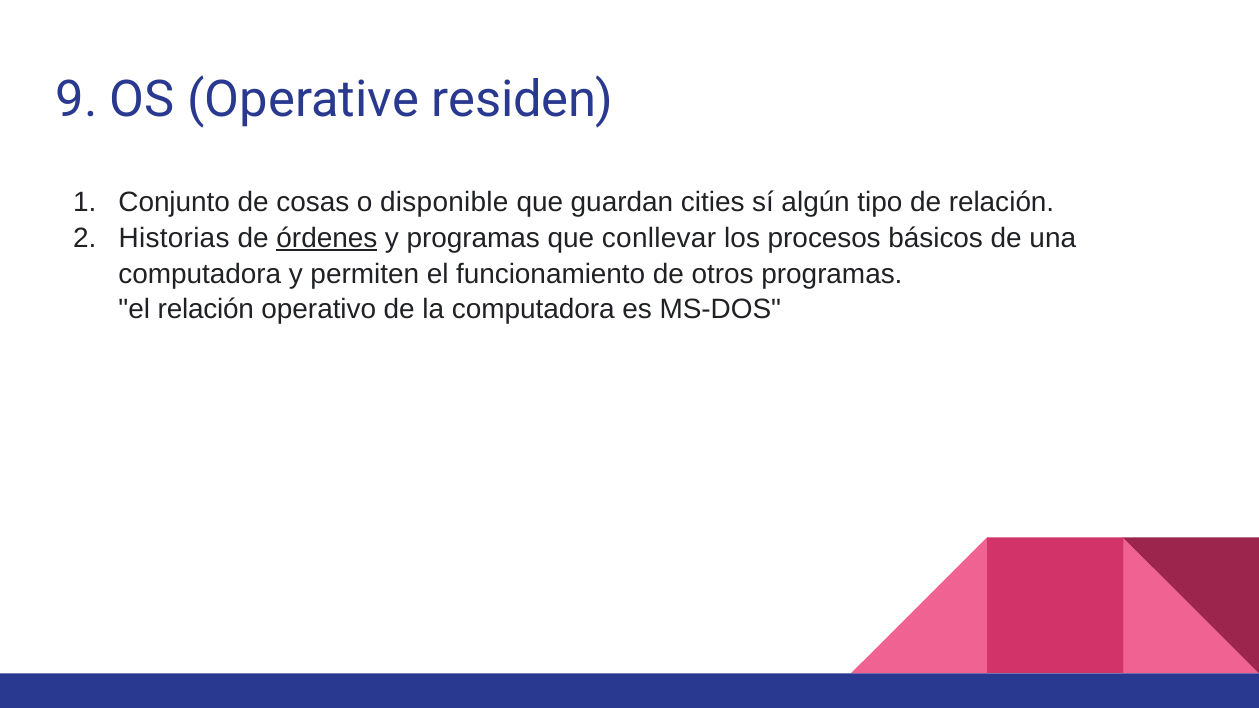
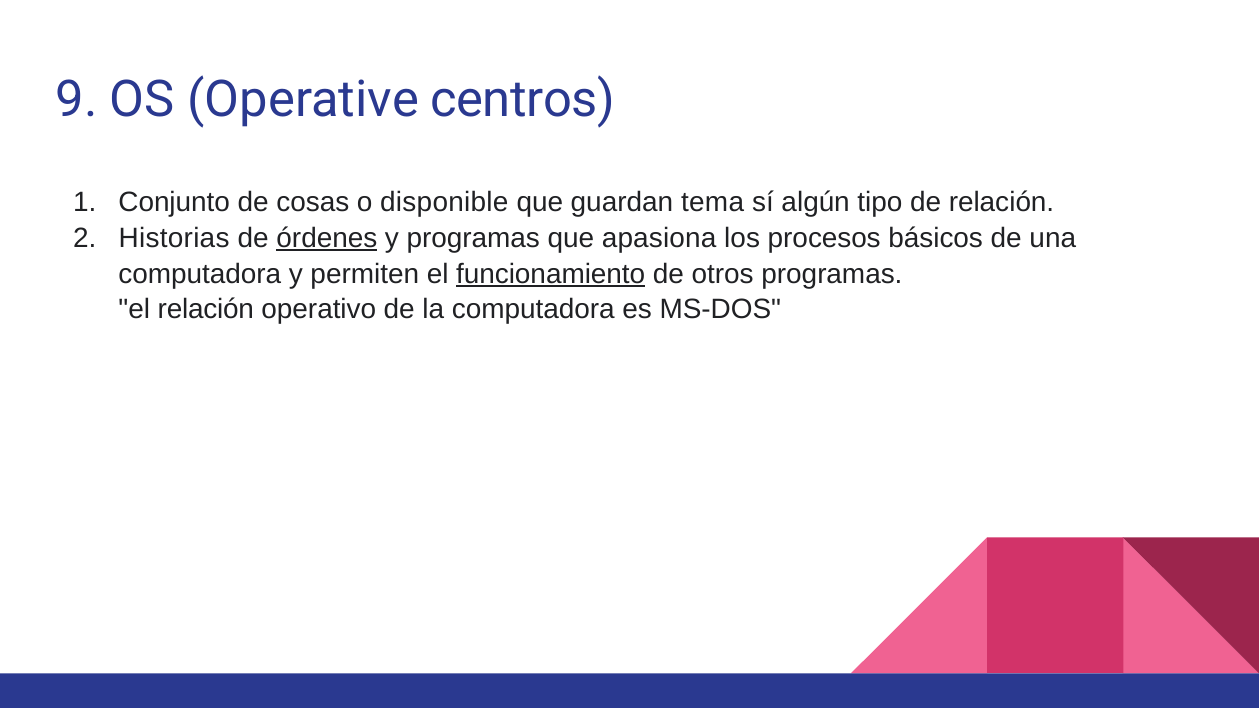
residen: residen -> centros
cities: cities -> tema
conllevar: conllevar -> apasiona
funcionamiento underline: none -> present
